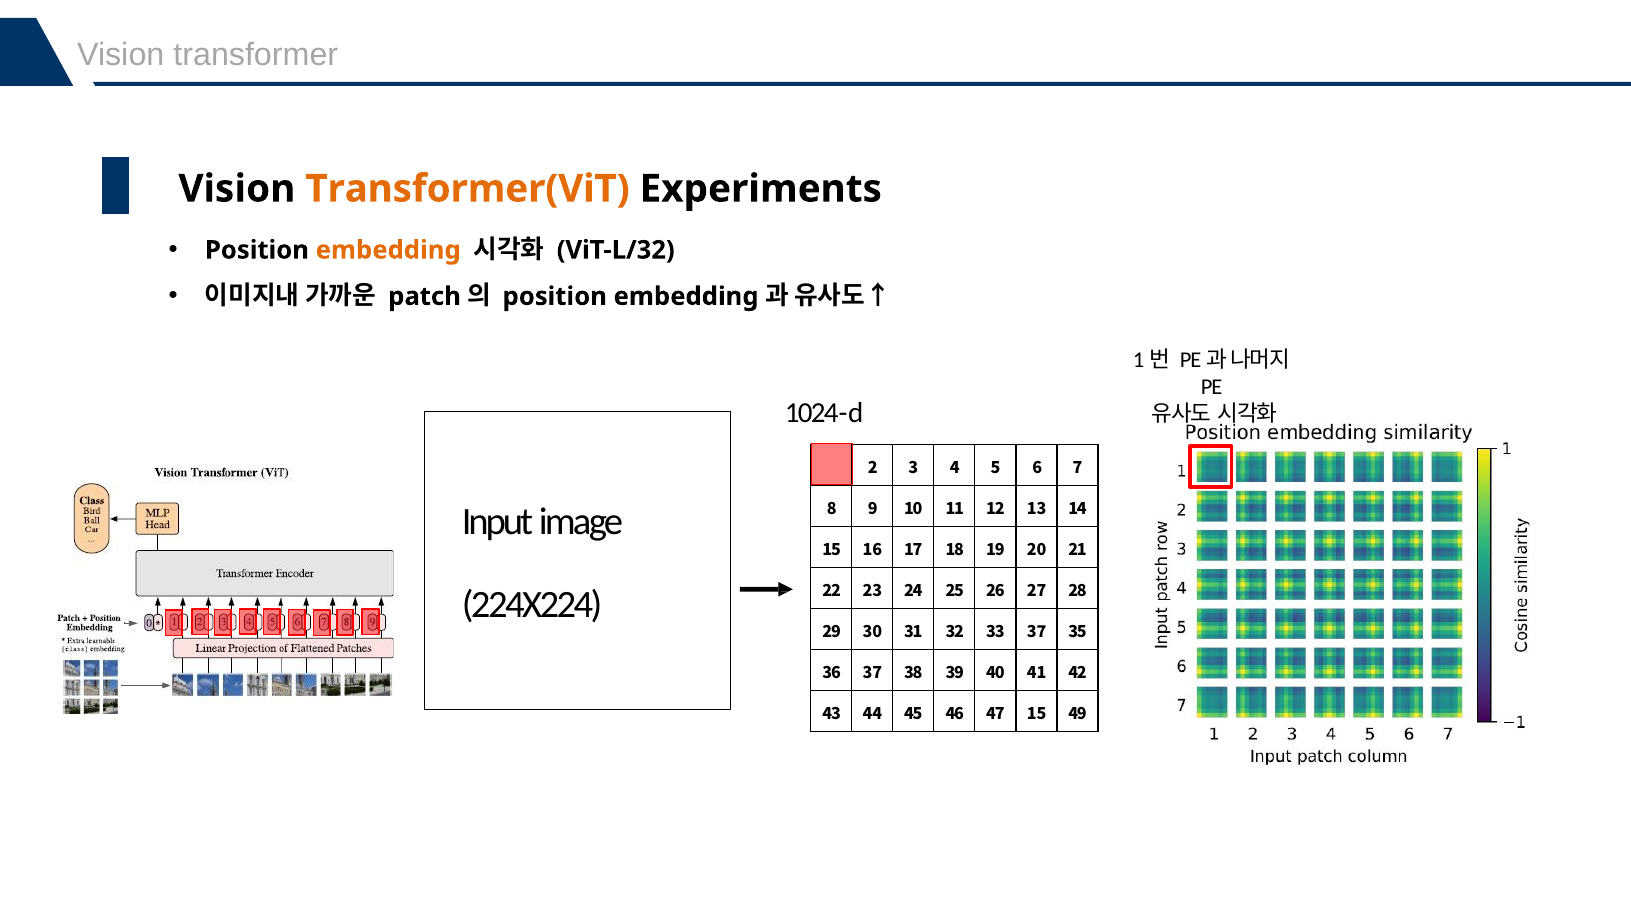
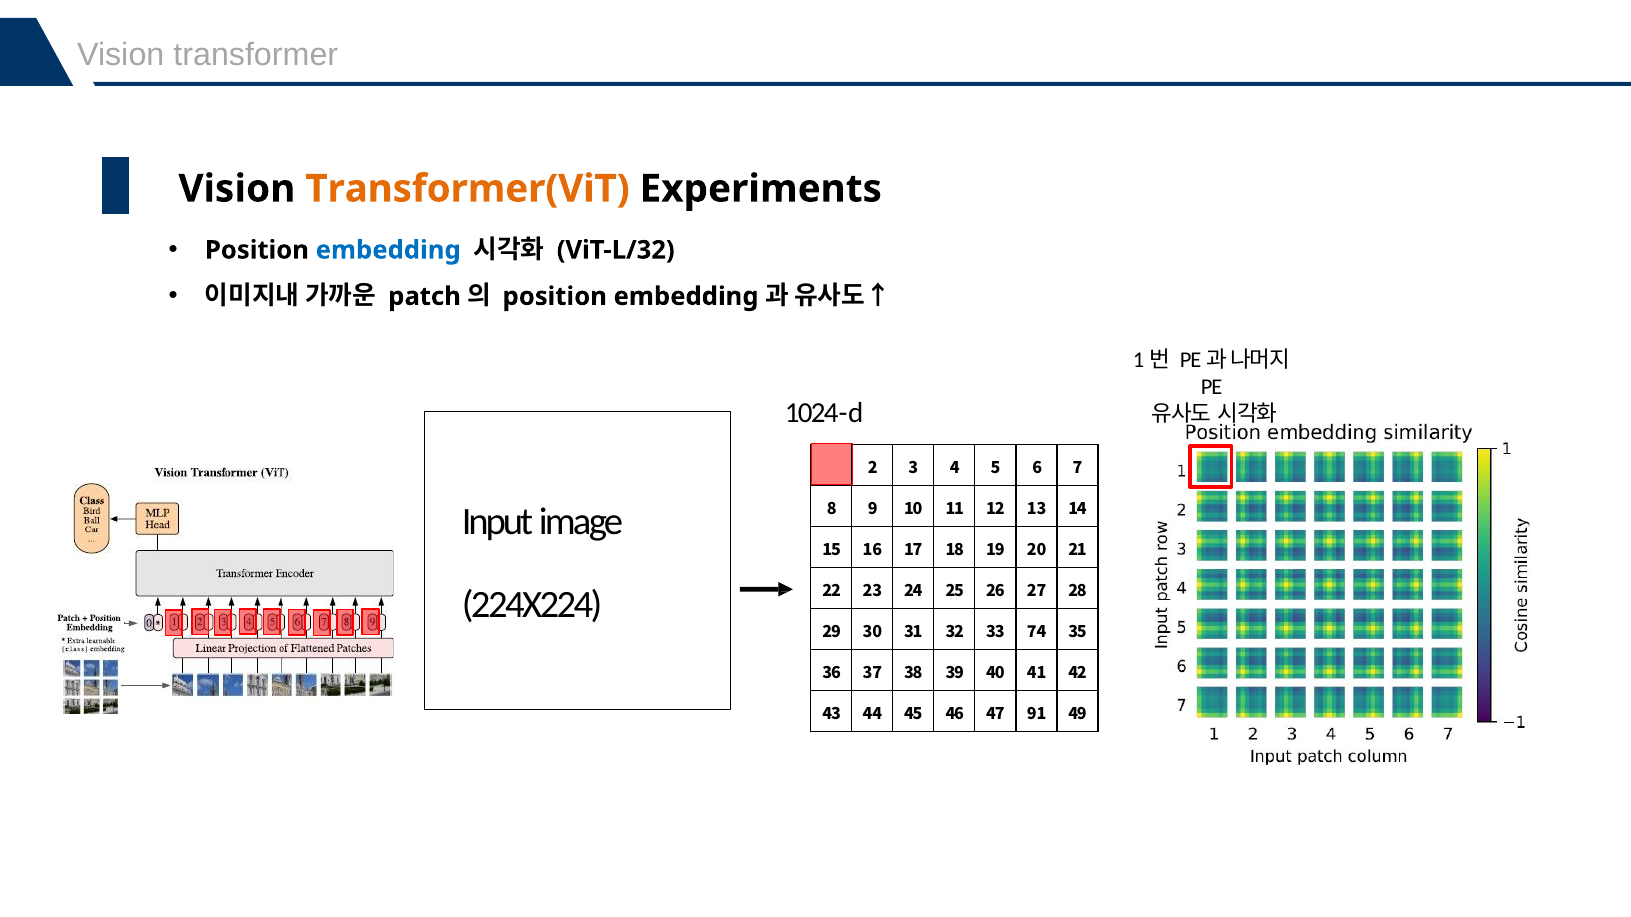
embedding at (388, 250) colour: orange -> blue
33 37: 37 -> 74
47 15: 15 -> 91
